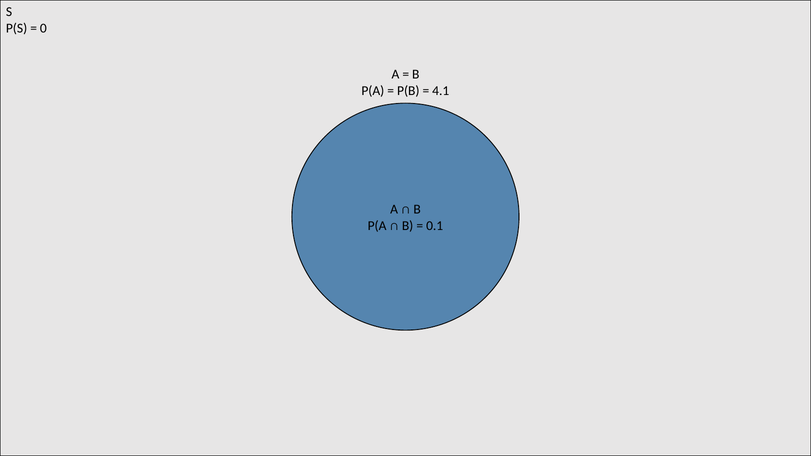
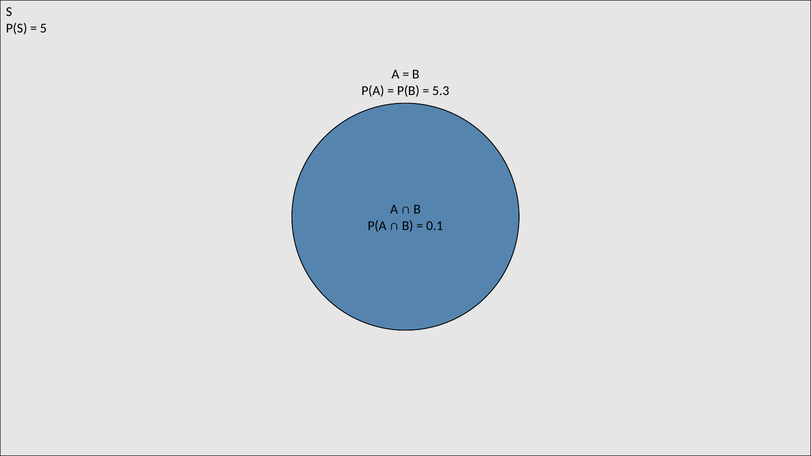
0: 0 -> 5
4.1: 4.1 -> 5.3
